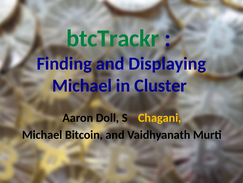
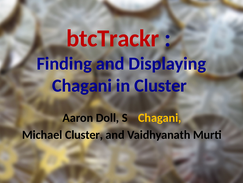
btcTrackr colour: green -> red
Michael at (82, 85): Michael -> Chagani
Michael Bitcoin: Bitcoin -> Cluster
